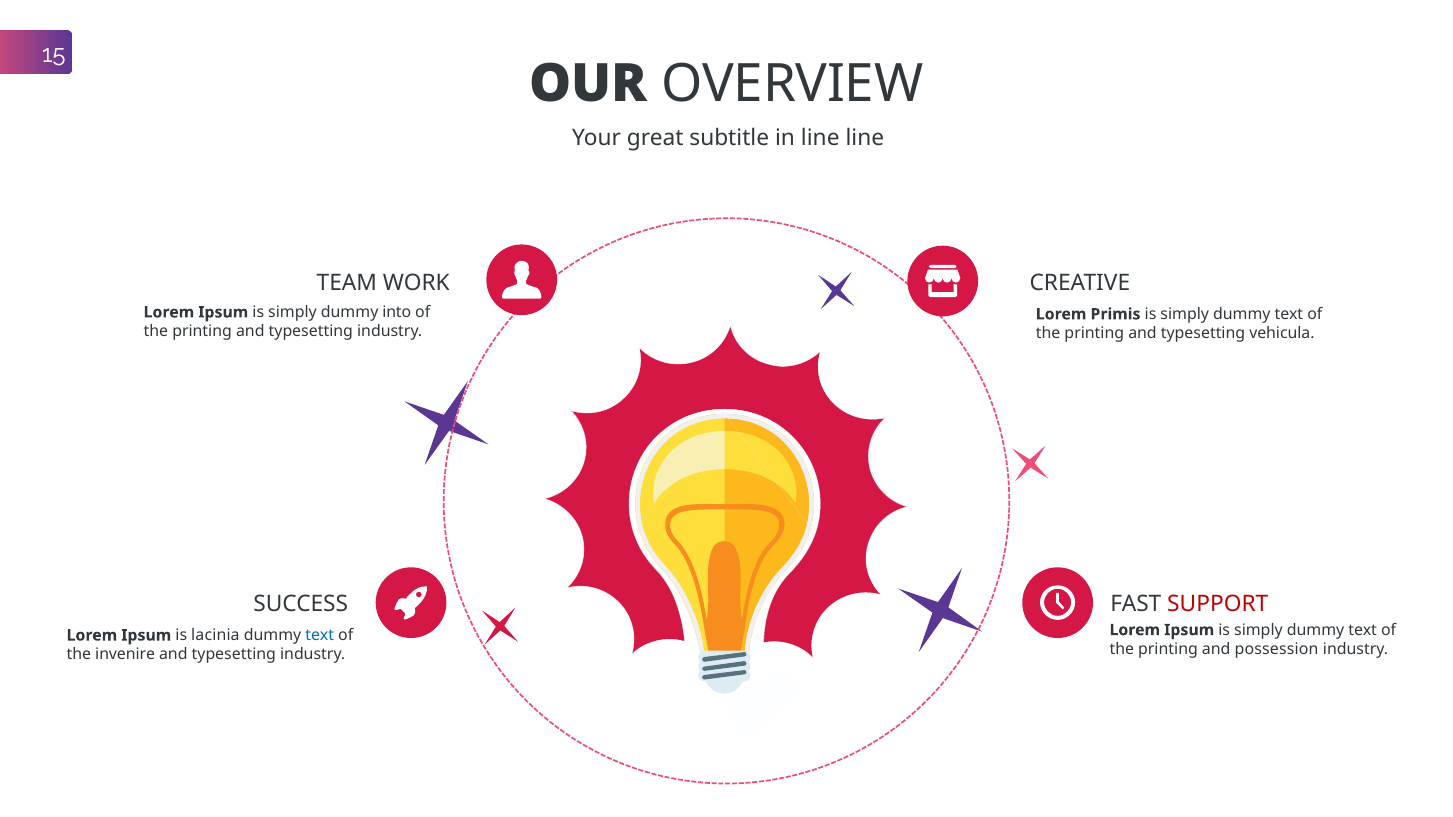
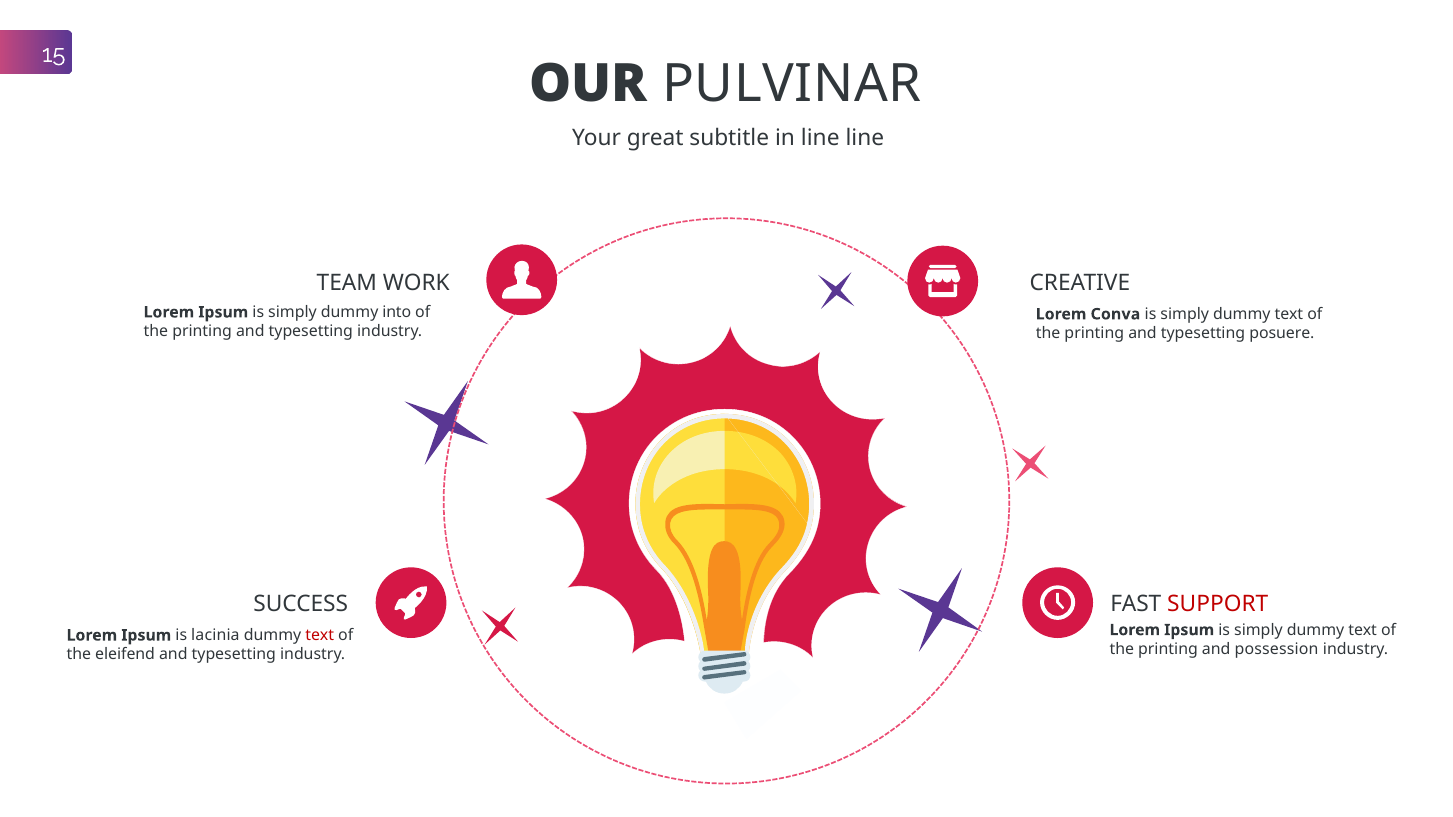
OVERVIEW: OVERVIEW -> PULVINAR
Primis: Primis -> Conva
vehicula: vehicula -> posuere
text at (320, 636) colour: blue -> red
invenire: invenire -> eleifend
